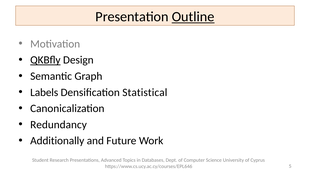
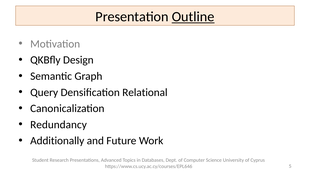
QKBﬂy underline: present -> none
Labels: Labels -> Query
Statistical: Statistical -> Relational
